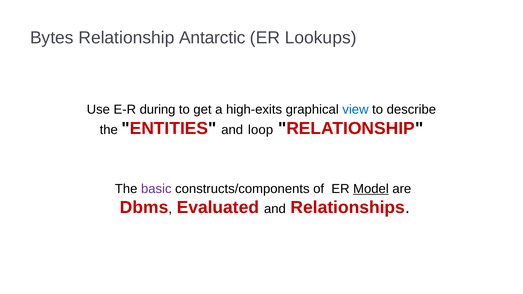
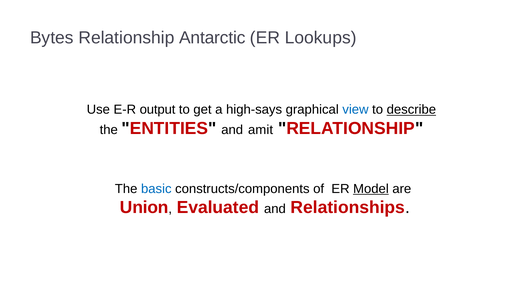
during: during -> output
high-exits: high-exits -> high-says
describe underline: none -> present
loop: loop -> amit
basic colour: purple -> blue
Dbms: Dbms -> Union
